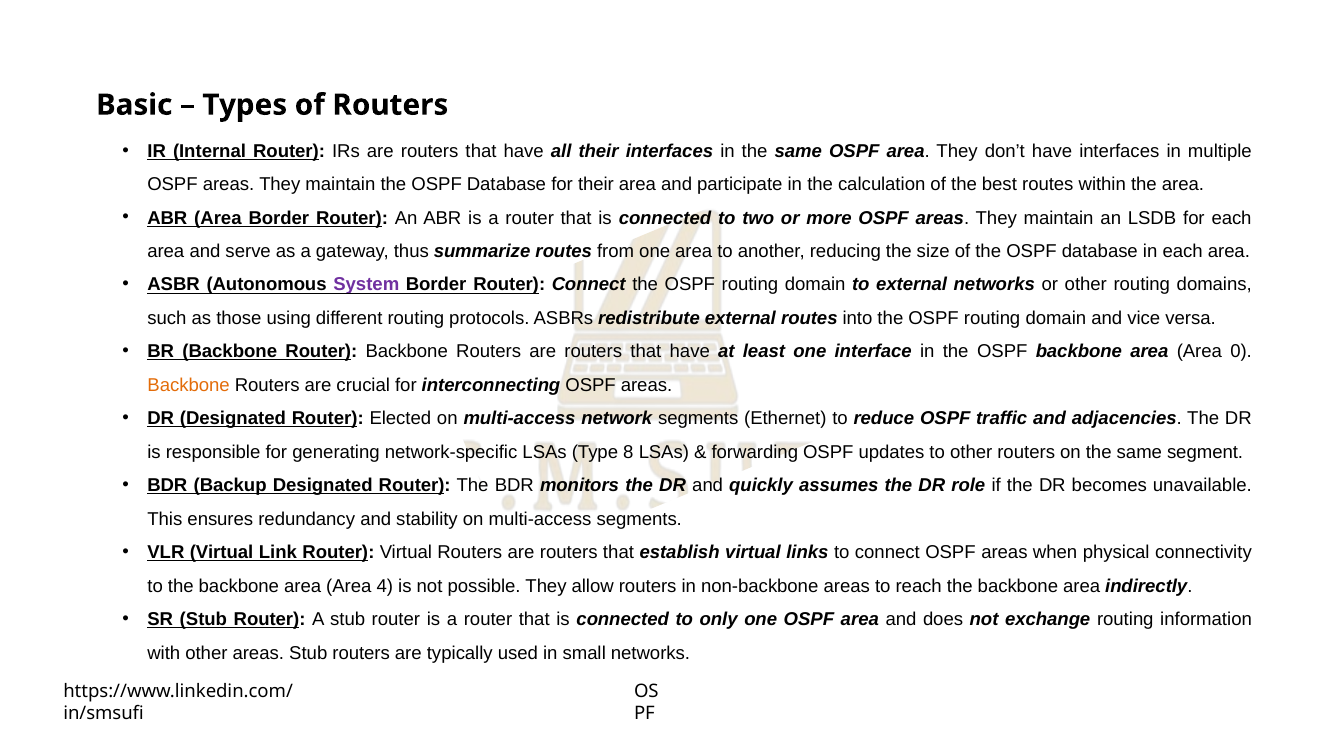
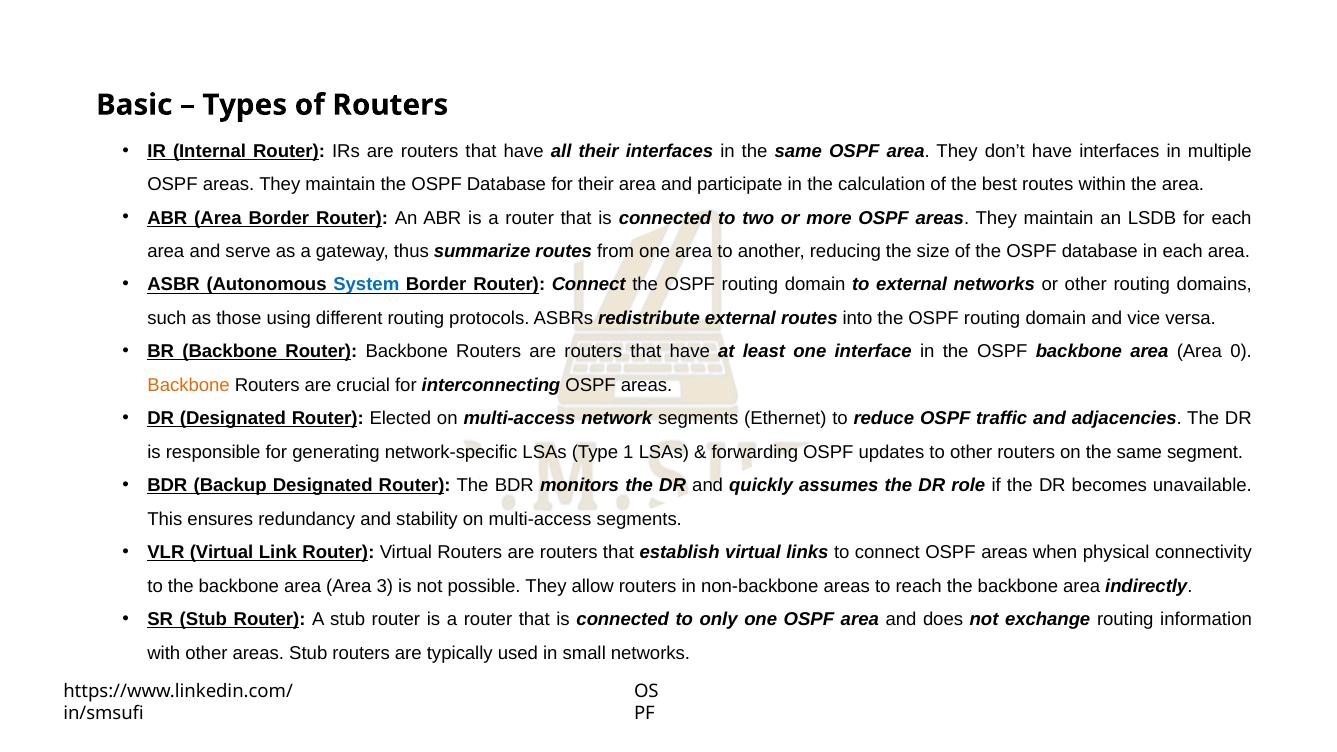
System colour: purple -> blue
8: 8 -> 1
4: 4 -> 3
